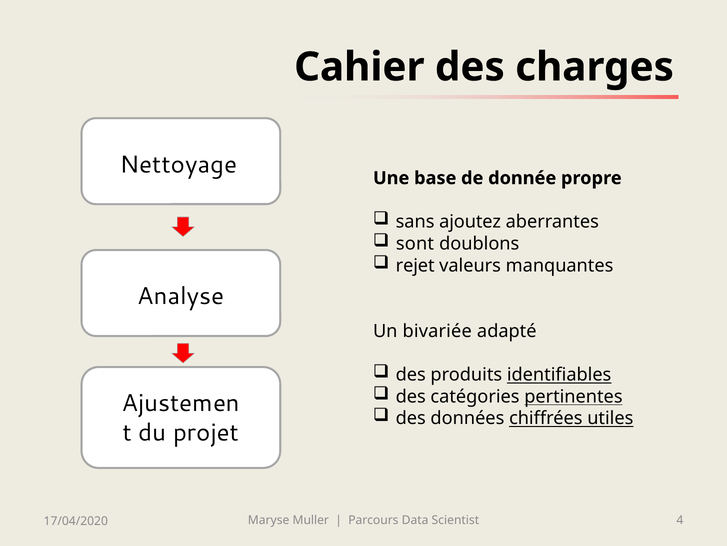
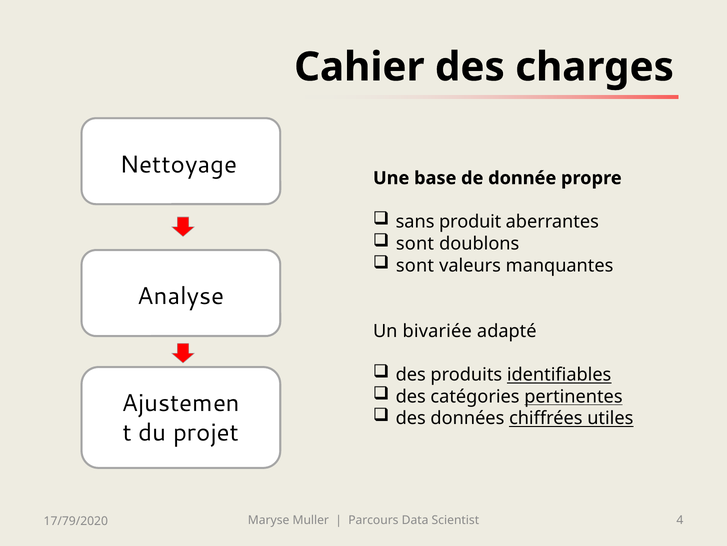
ajoutez: ajoutez -> produit
rejet at (415, 265): rejet -> sont
17/04/2020: 17/04/2020 -> 17/79/2020
